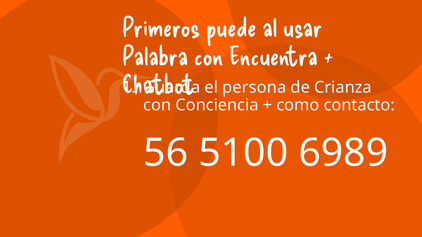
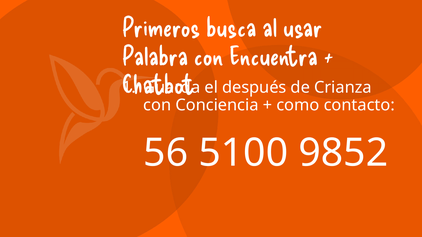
puede: puede -> busca
persona: persona -> después
6989: 6989 -> 9852
